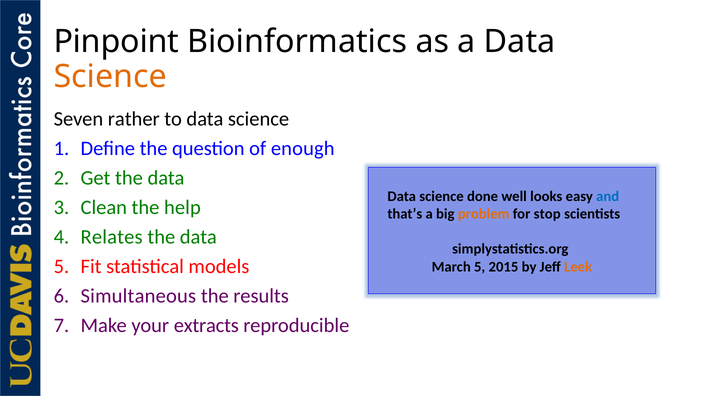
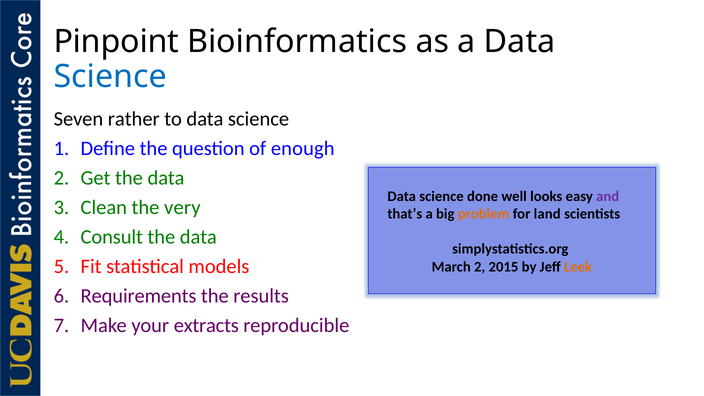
Science at (110, 77) colour: orange -> blue
and colour: blue -> purple
help: help -> very
stop: stop -> land
Relates: Relates -> Consult
March 5: 5 -> 2
Simultaneous: Simultaneous -> Requirements
